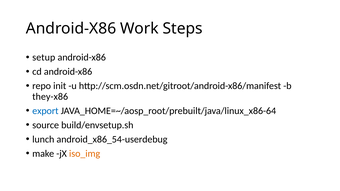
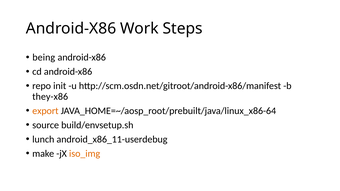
setup: setup -> being
export colour: blue -> orange
android_x86_54-userdebug: android_x86_54-userdebug -> android_x86_11-userdebug
